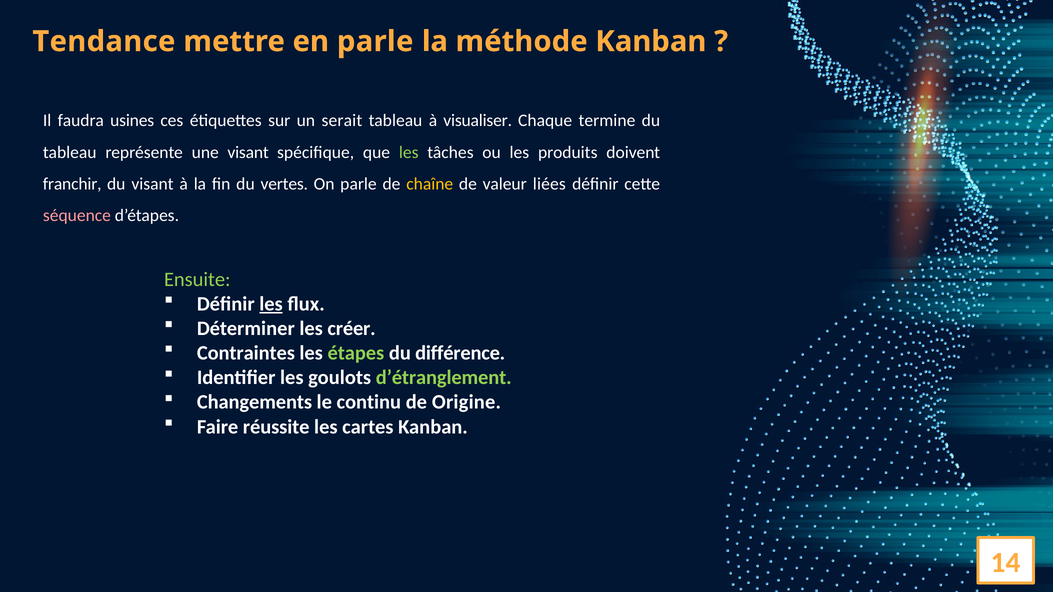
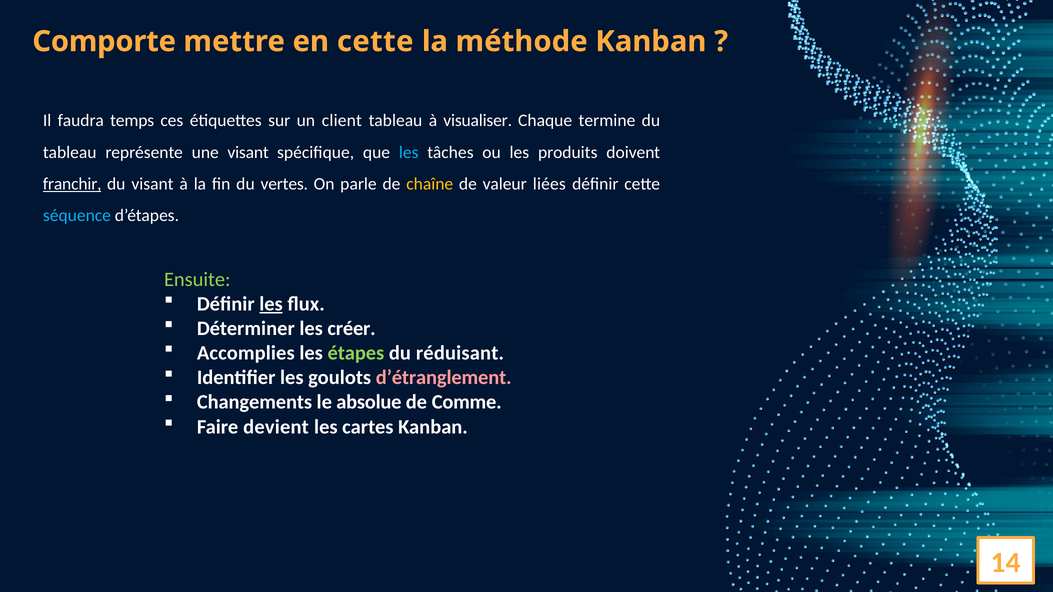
Tendance: Tendance -> Comporte
en parle: parle -> cette
usines: usines -> temps
serait: serait -> client
les at (409, 152) colour: light green -> light blue
franchir underline: none -> present
séquence colour: pink -> light blue
Contraintes: Contraintes -> Accomplies
différence: différence -> réduisant
d’étranglement colour: light green -> pink
continu: continu -> absolue
Origine: Origine -> Comme
réussite: réussite -> devient
